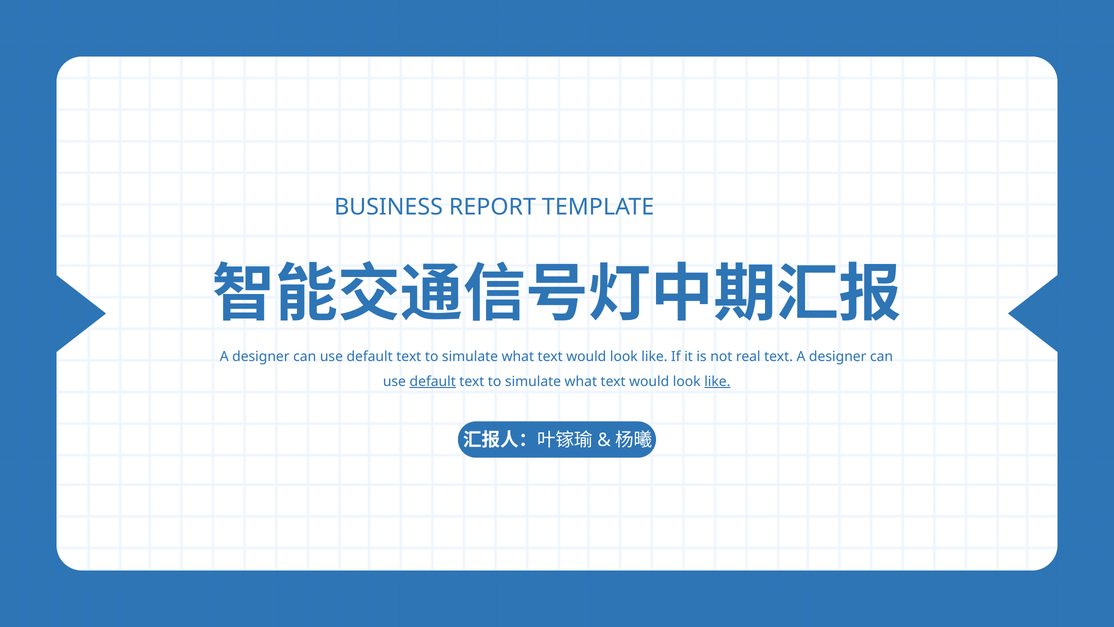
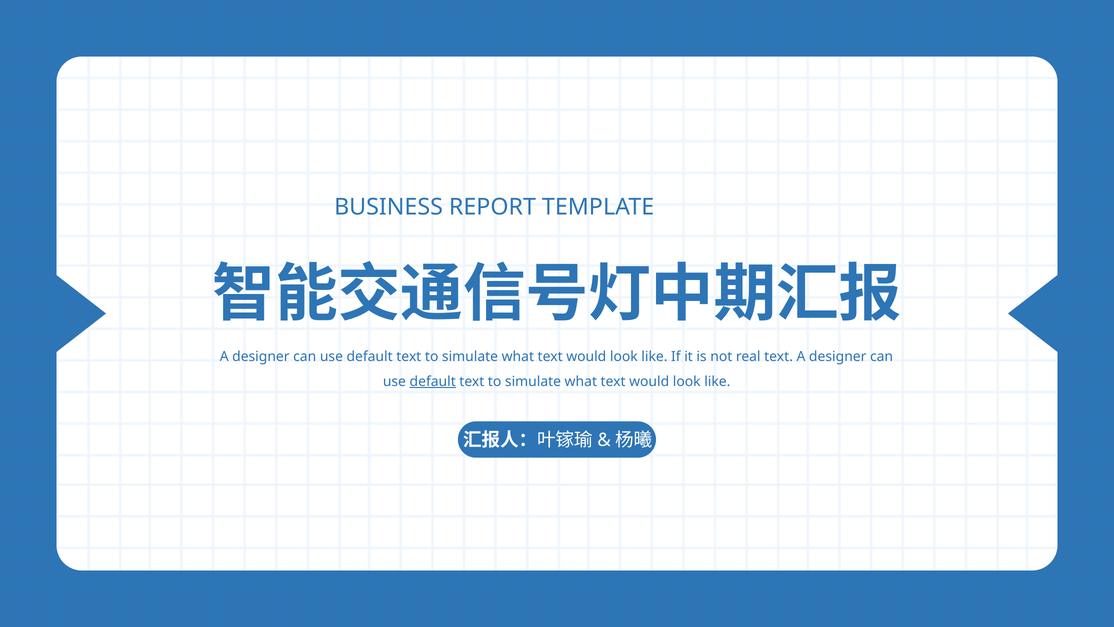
like at (717, 381) underline: present -> none
